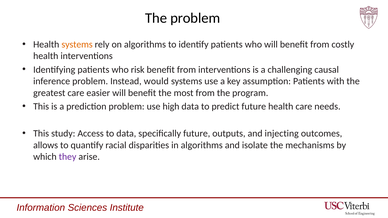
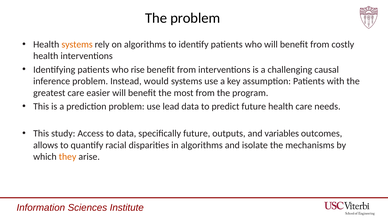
risk: risk -> rise
high: high -> lead
injecting: injecting -> variables
they colour: purple -> orange
